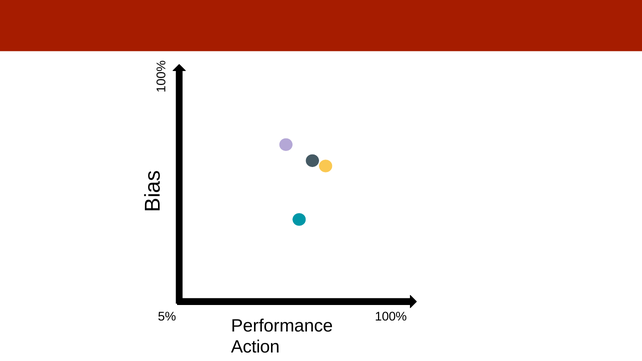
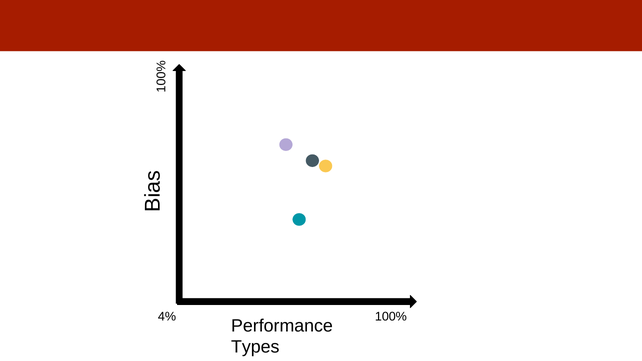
5%: 5% -> 4%
Action: Action -> Types
